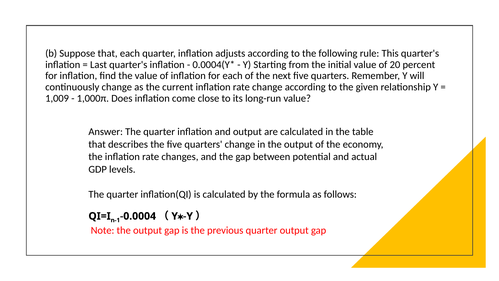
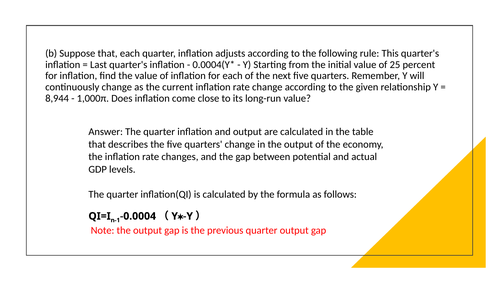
20: 20 -> 25
1,009: 1,009 -> 8,944
